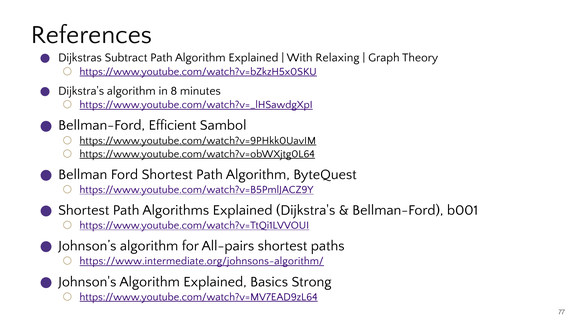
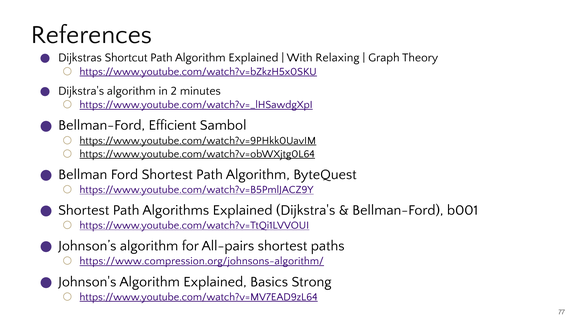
Subtract: Subtract -> Shortcut
8: 8 -> 2
https://www.intermediate.org/johnsons-algorithm/: https://www.intermediate.org/johnsons-algorithm/ -> https://www.compression.org/johnsons-algorithm/
